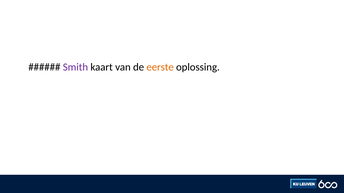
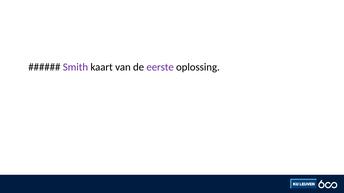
eerste colour: orange -> purple
